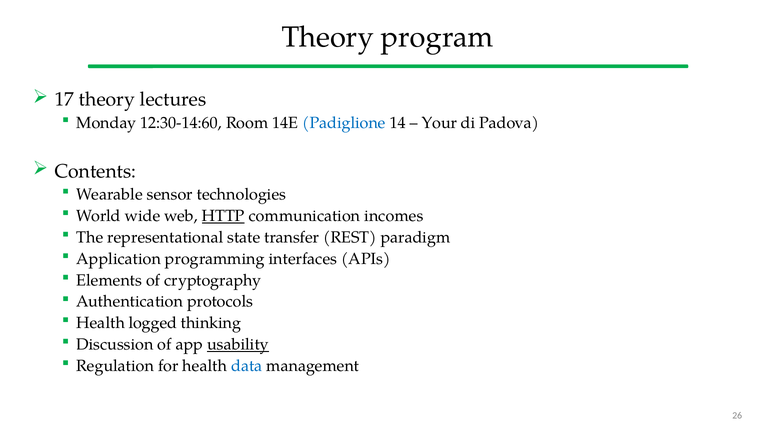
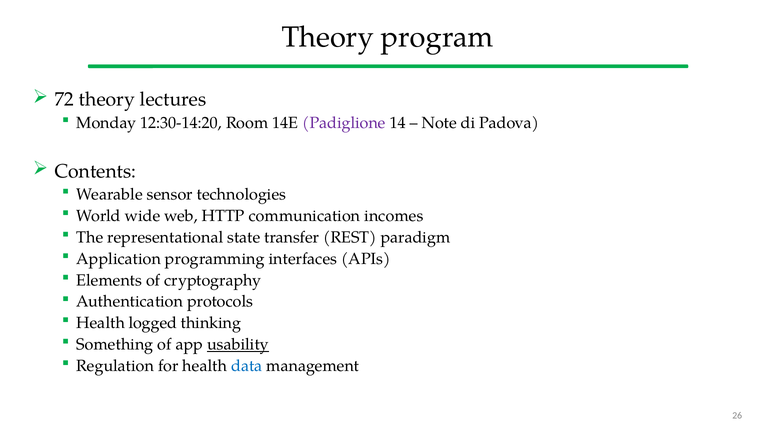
17: 17 -> 72
12:30-14:60: 12:30-14:60 -> 12:30-14:20
Padiglione colour: blue -> purple
Your: Your -> Note
HTTP underline: present -> none
Discussion: Discussion -> Something
